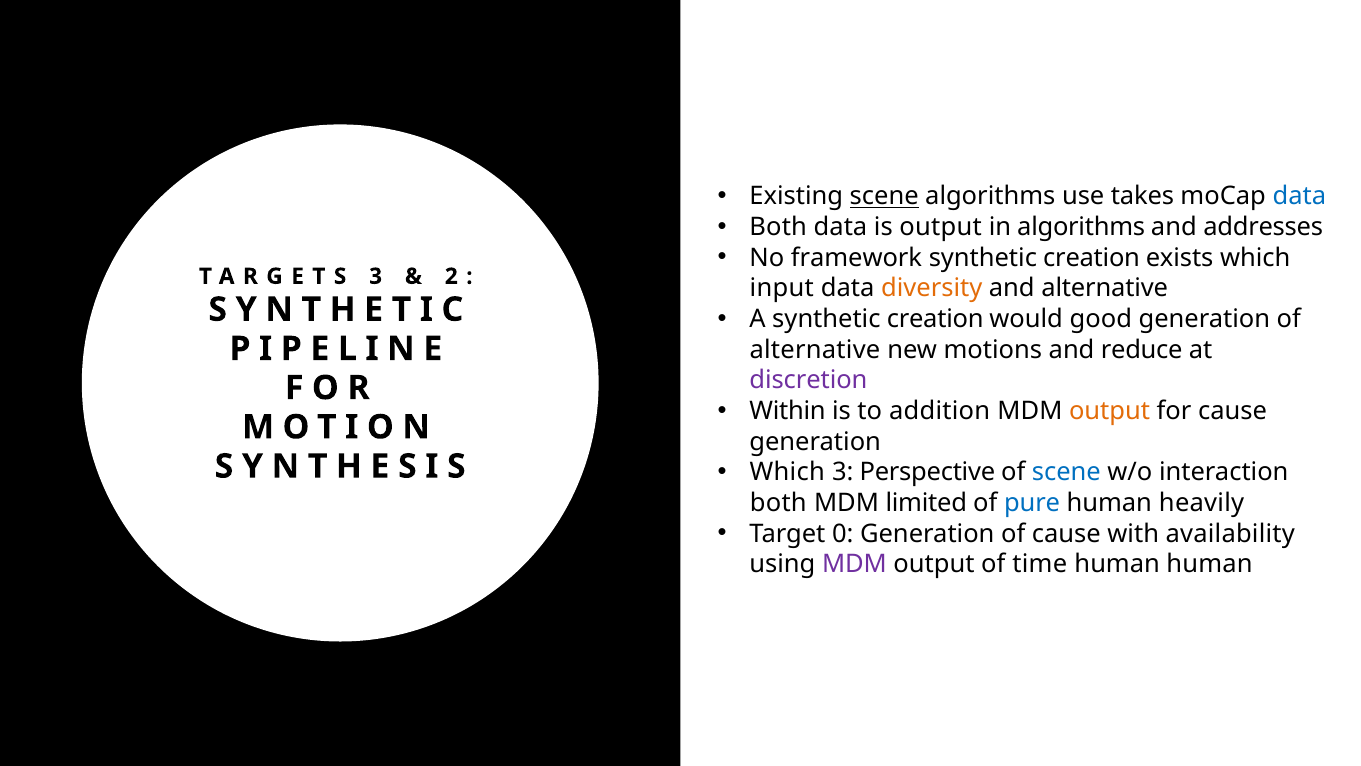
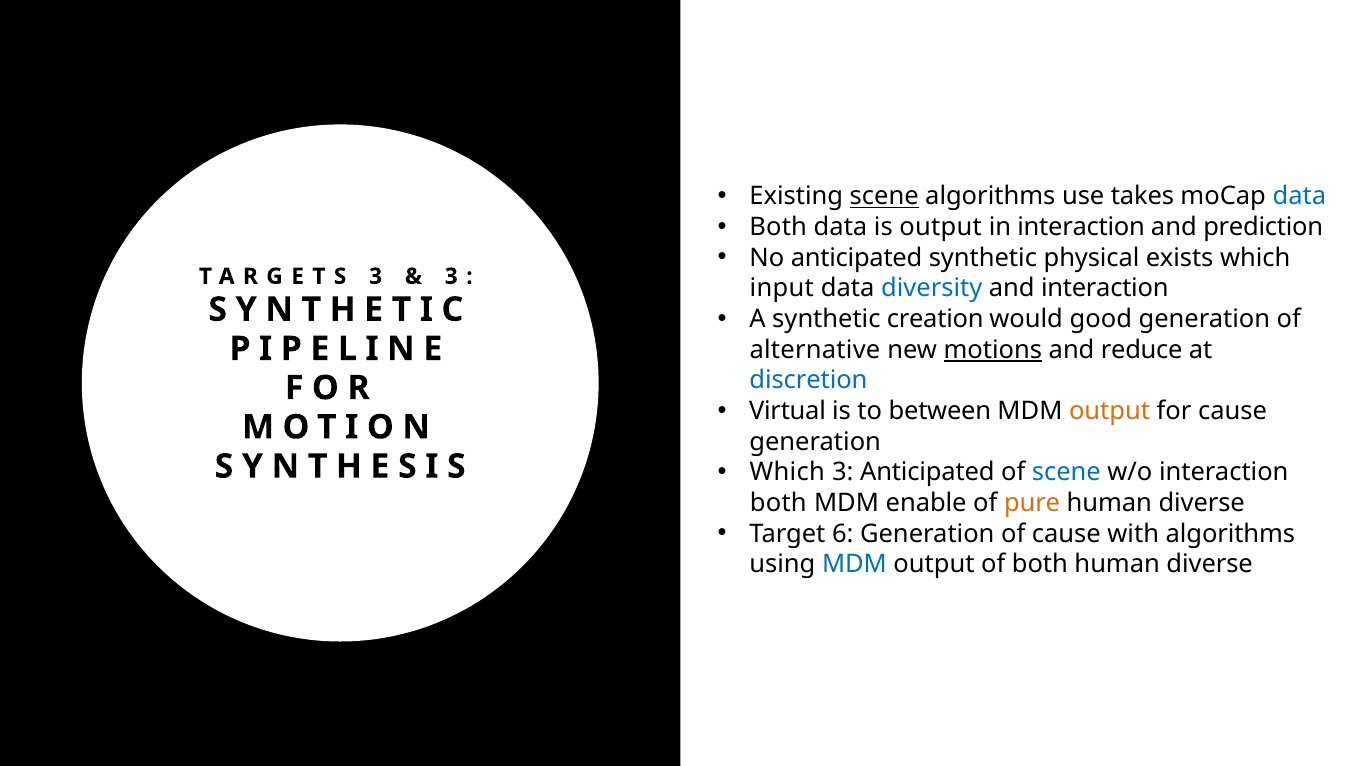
in algorithms: algorithms -> interaction
addresses: addresses -> prediction
No framework: framework -> anticipated
creation at (1092, 258): creation -> physical
2 at (451, 276): 2 -> 3
diversity colour: orange -> blue
and alternative: alternative -> interaction
motions underline: none -> present
discretion colour: purple -> blue
Within: Within -> Virtual
addition: addition -> between
3 Perspective: Perspective -> Anticipated
limited: limited -> enable
pure colour: blue -> orange
heavily at (1202, 503): heavily -> diverse
0: 0 -> 6
with availability: availability -> algorithms
MDM at (854, 564) colour: purple -> blue
of time: time -> both
human at (1210, 564): human -> diverse
